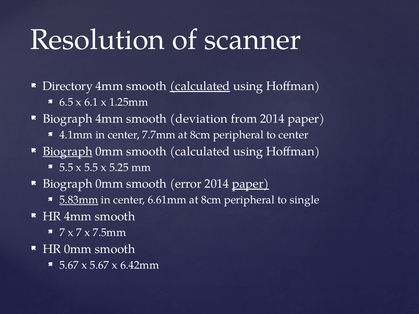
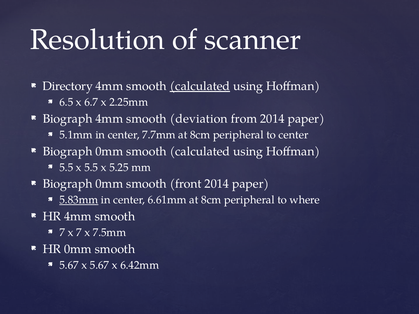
6.1: 6.1 -> 6.7
1.25mm: 1.25mm -> 2.25mm
4.1mm: 4.1mm -> 5.1mm
Biograph at (68, 151) underline: present -> none
error: error -> front
paper at (251, 184) underline: present -> none
single: single -> where
